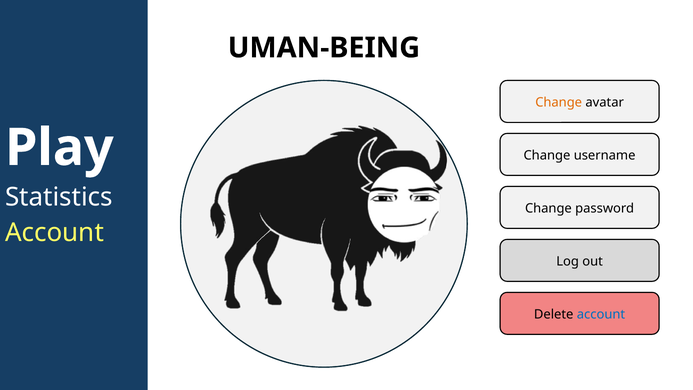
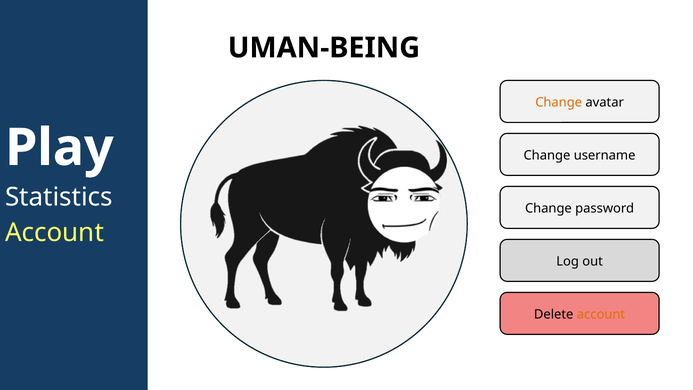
account at (601, 314) colour: blue -> orange
